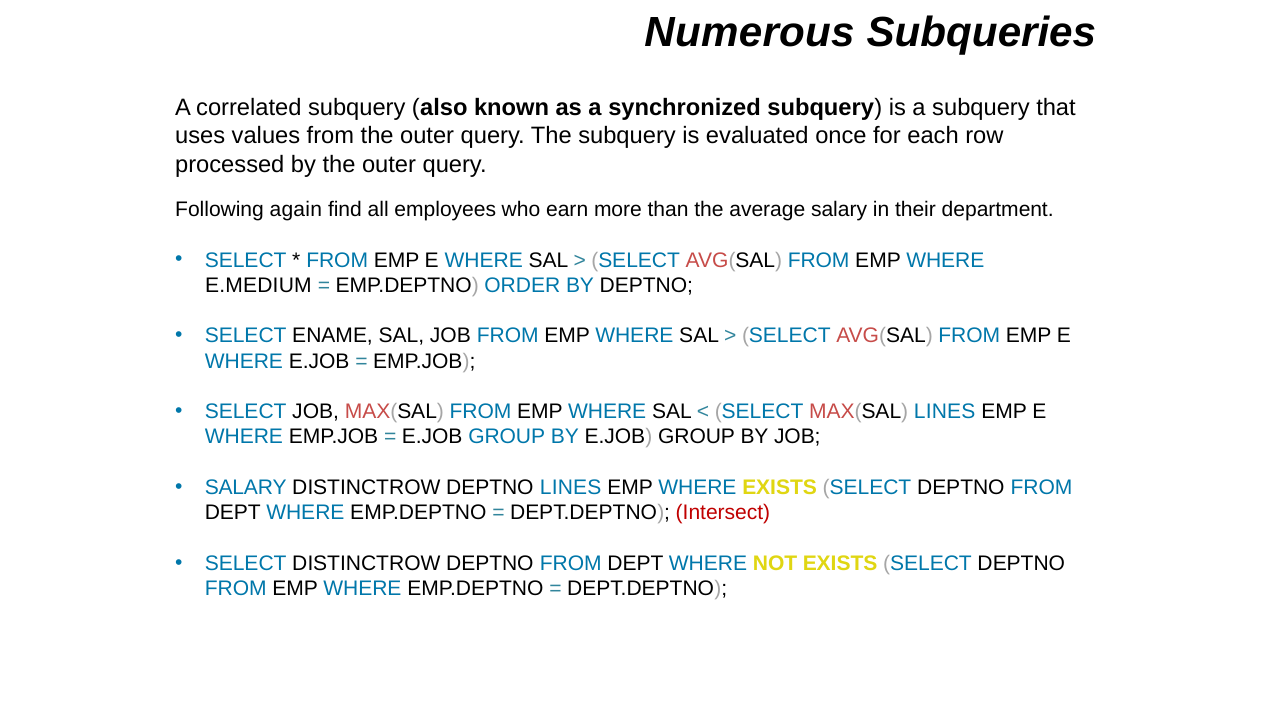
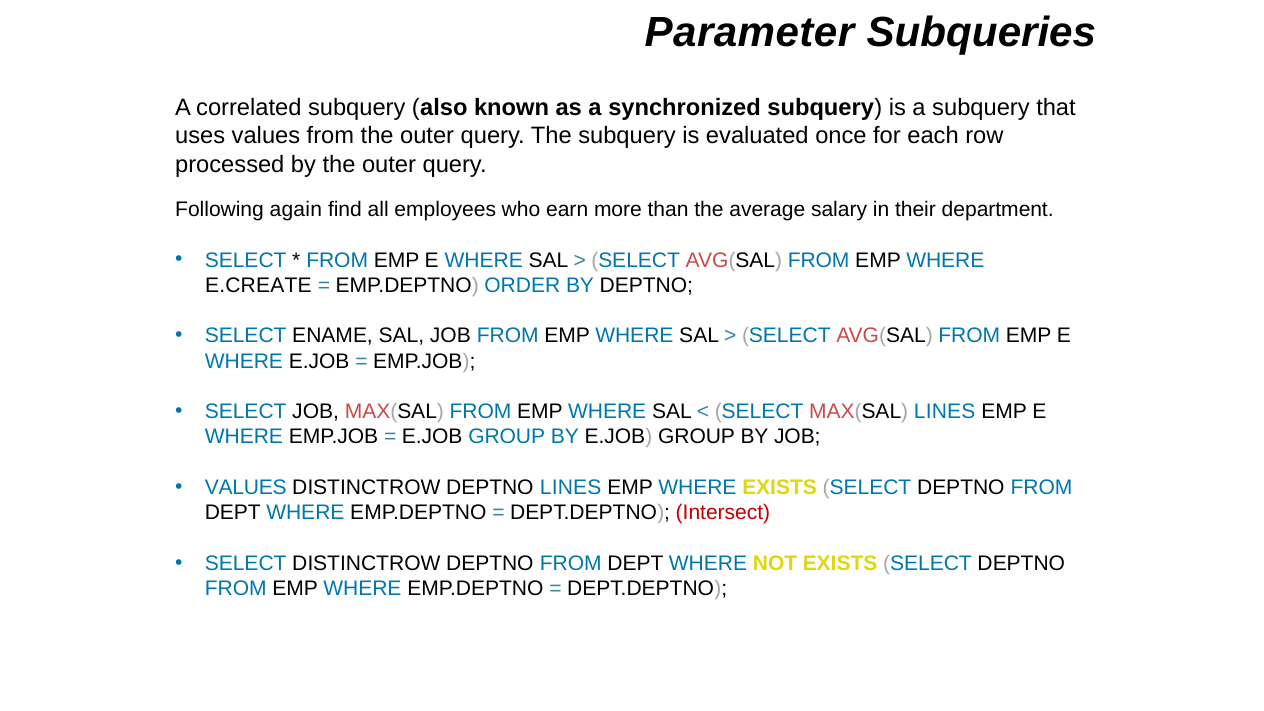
Numerous: Numerous -> Parameter
E.MEDIUM: E.MEDIUM -> E.CREATE
SALARY at (246, 488): SALARY -> VALUES
